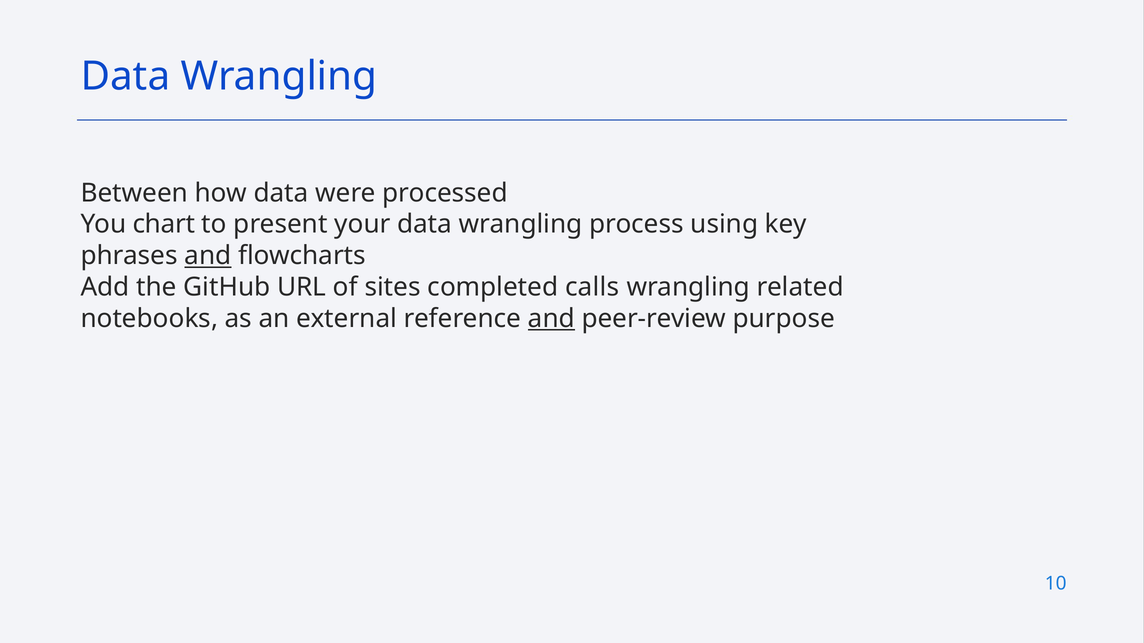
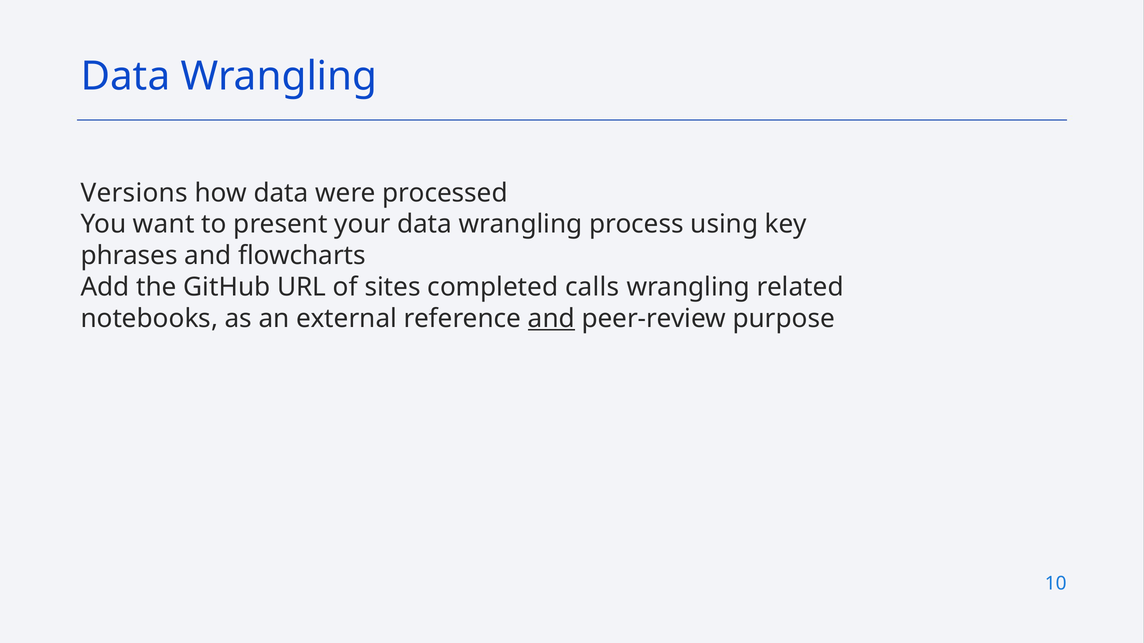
Between: Between -> Versions
chart: chart -> want
and at (208, 256) underline: present -> none
